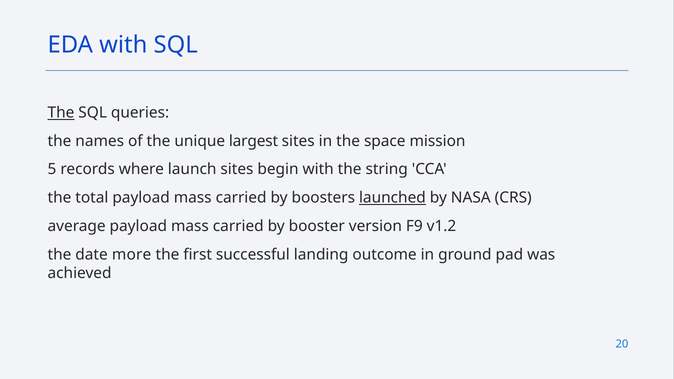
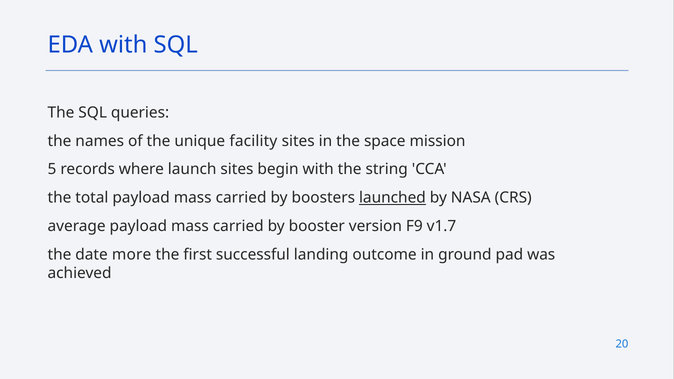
The at (61, 113) underline: present -> none
largest: largest -> facility
v1.2: v1.2 -> v1.7
